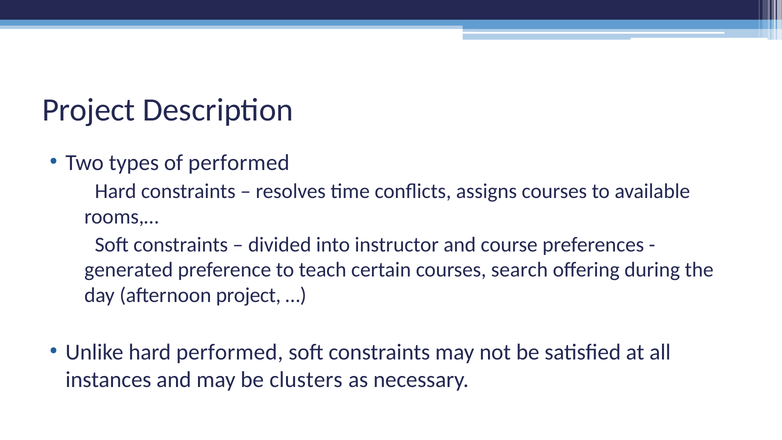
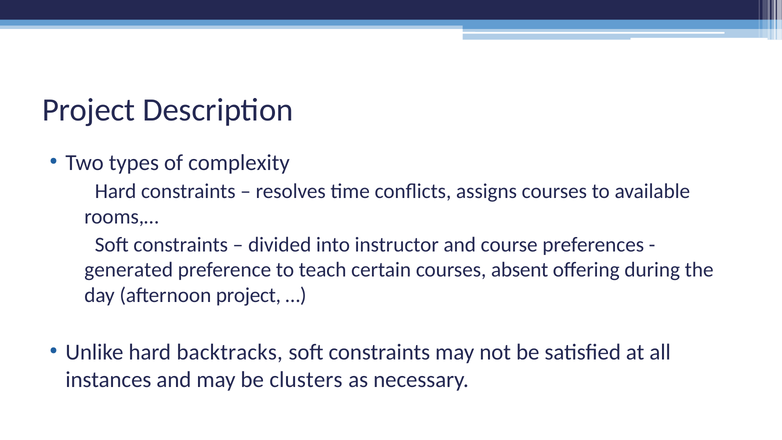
of performed: performed -> complexity
search: search -> absent
hard performed: performed -> backtracks
